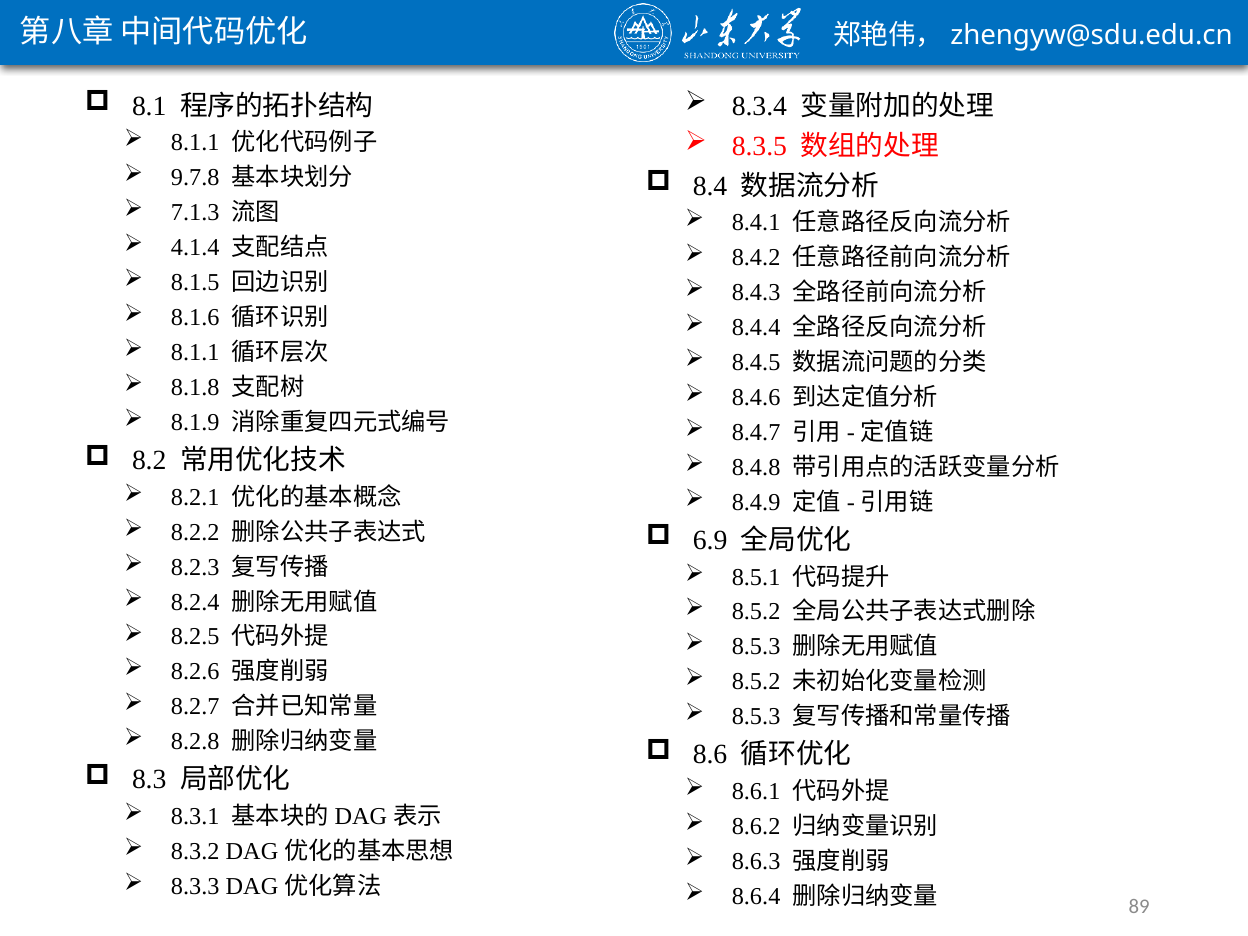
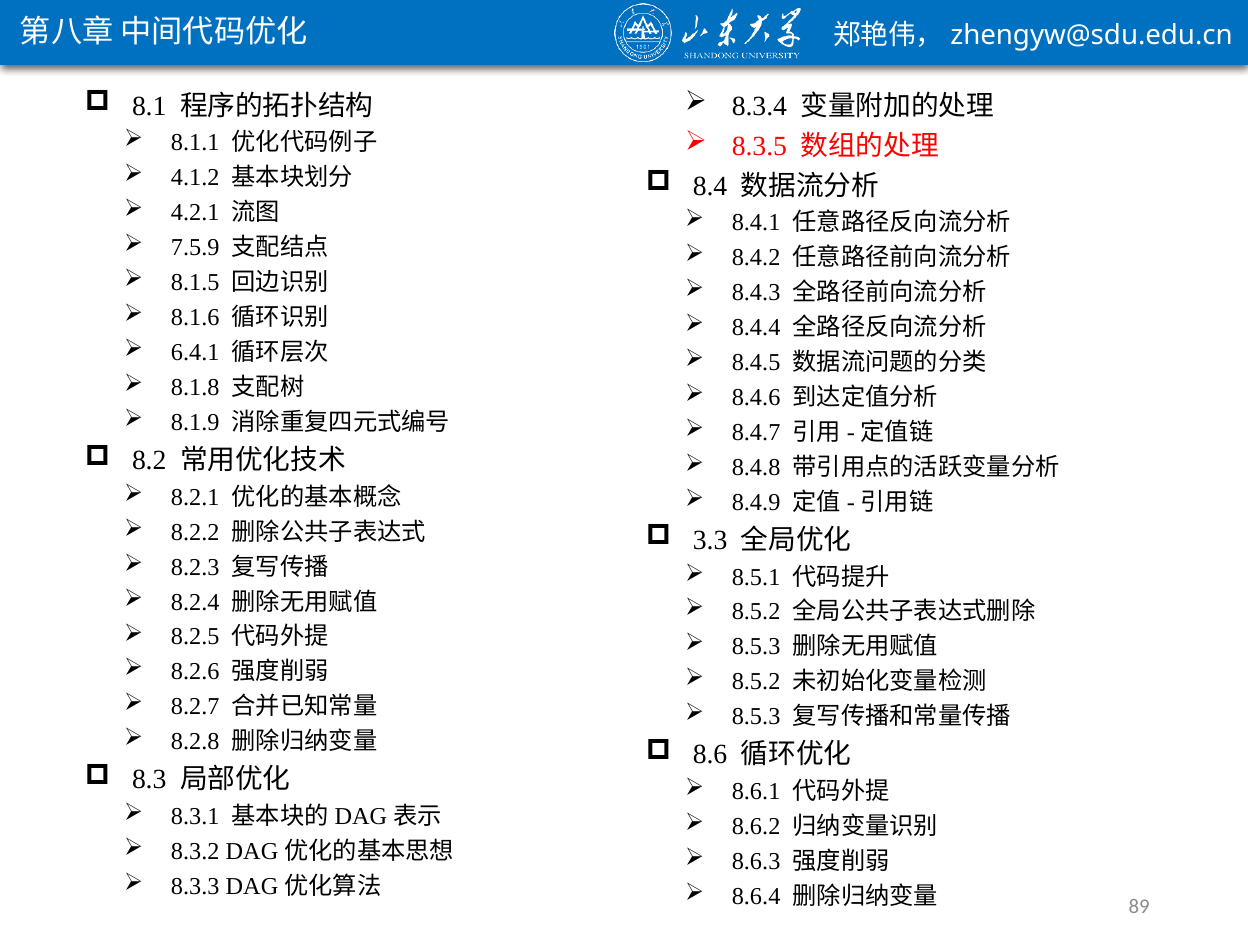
9.7.8: 9.7.8 -> 4.1.2
7.1.3: 7.1.3 -> 4.2.1
4.1.4: 4.1.4 -> 7.5.9
8.1.1 at (195, 353): 8.1.1 -> 6.4.1
6.9: 6.9 -> 3.3
